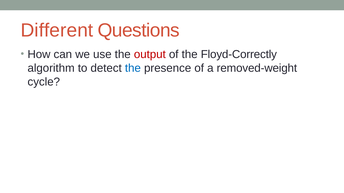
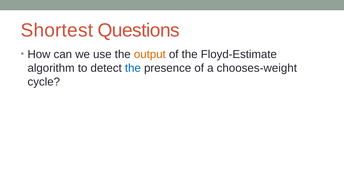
Different: Different -> Shortest
output colour: red -> orange
Floyd-Correctly: Floyd-Correctly -> Floyd-Estimate
removed-weight: removed-weight -> chooses-weight
